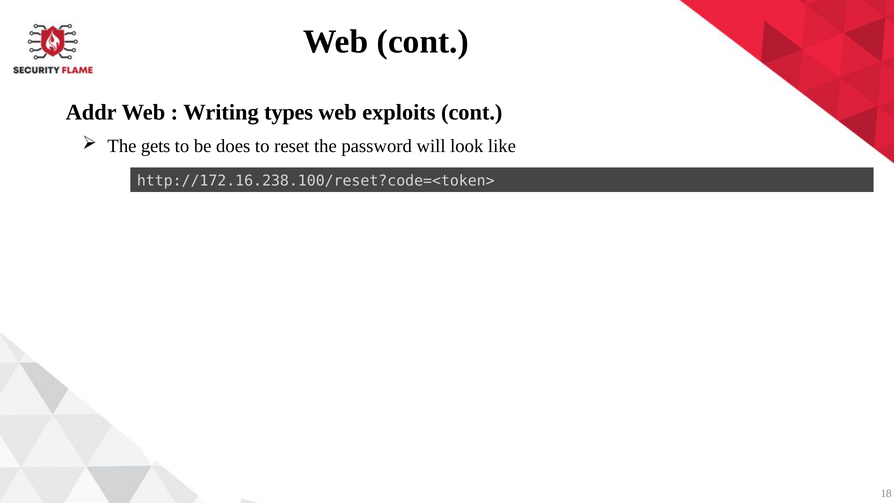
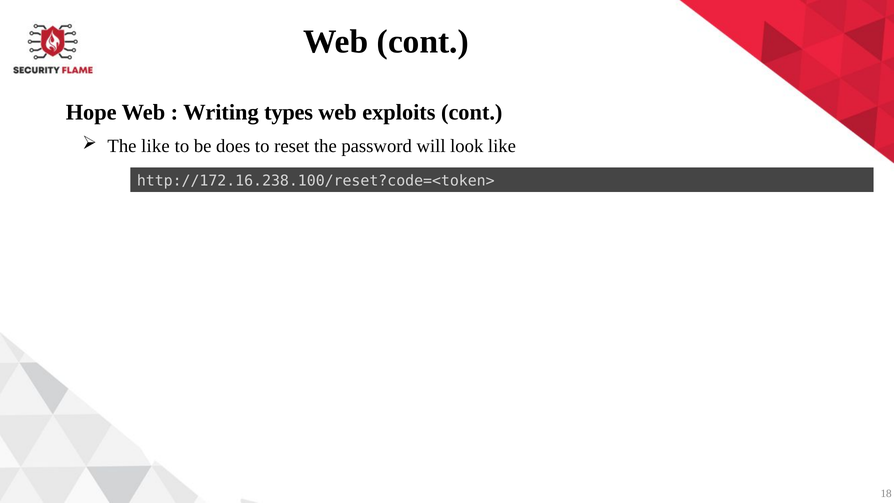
Addr: Addr -> Hope
The gets: gets -> like
